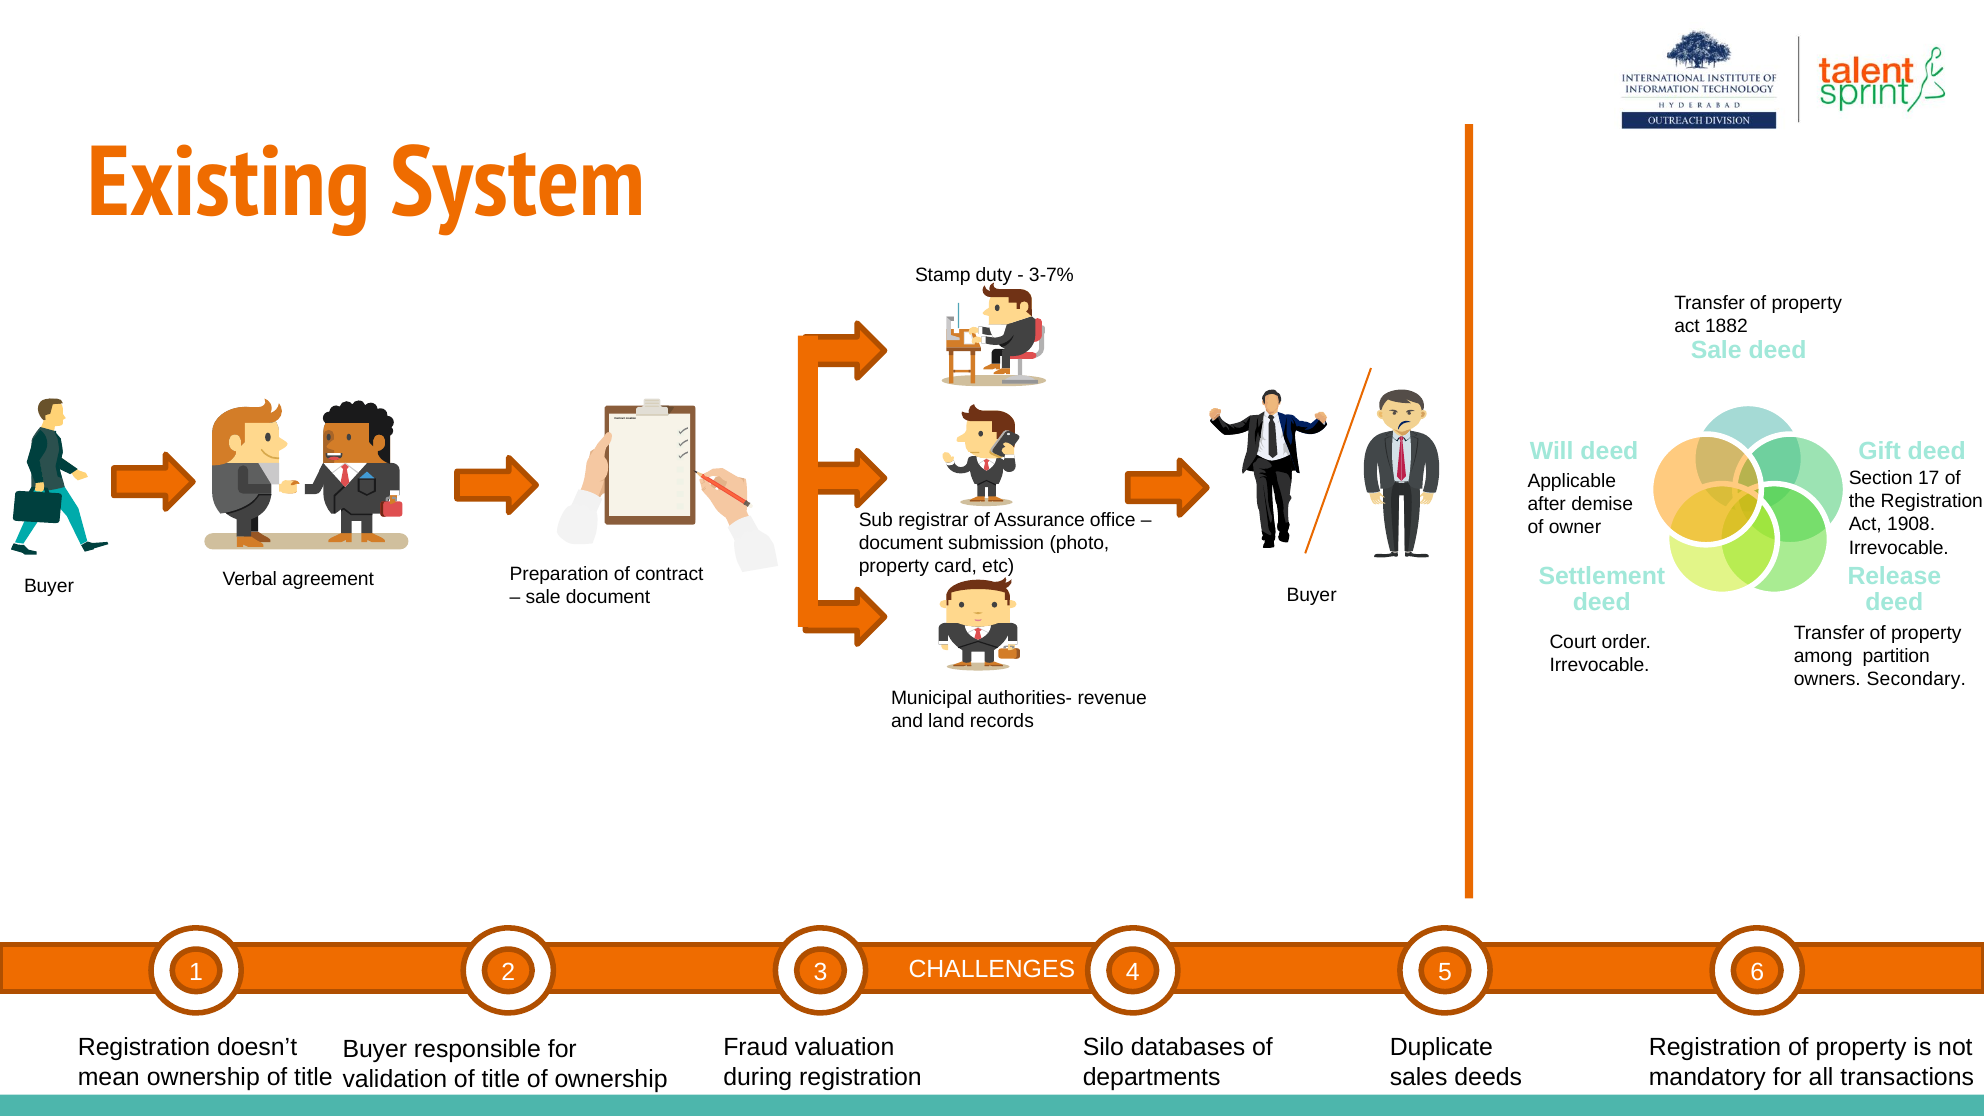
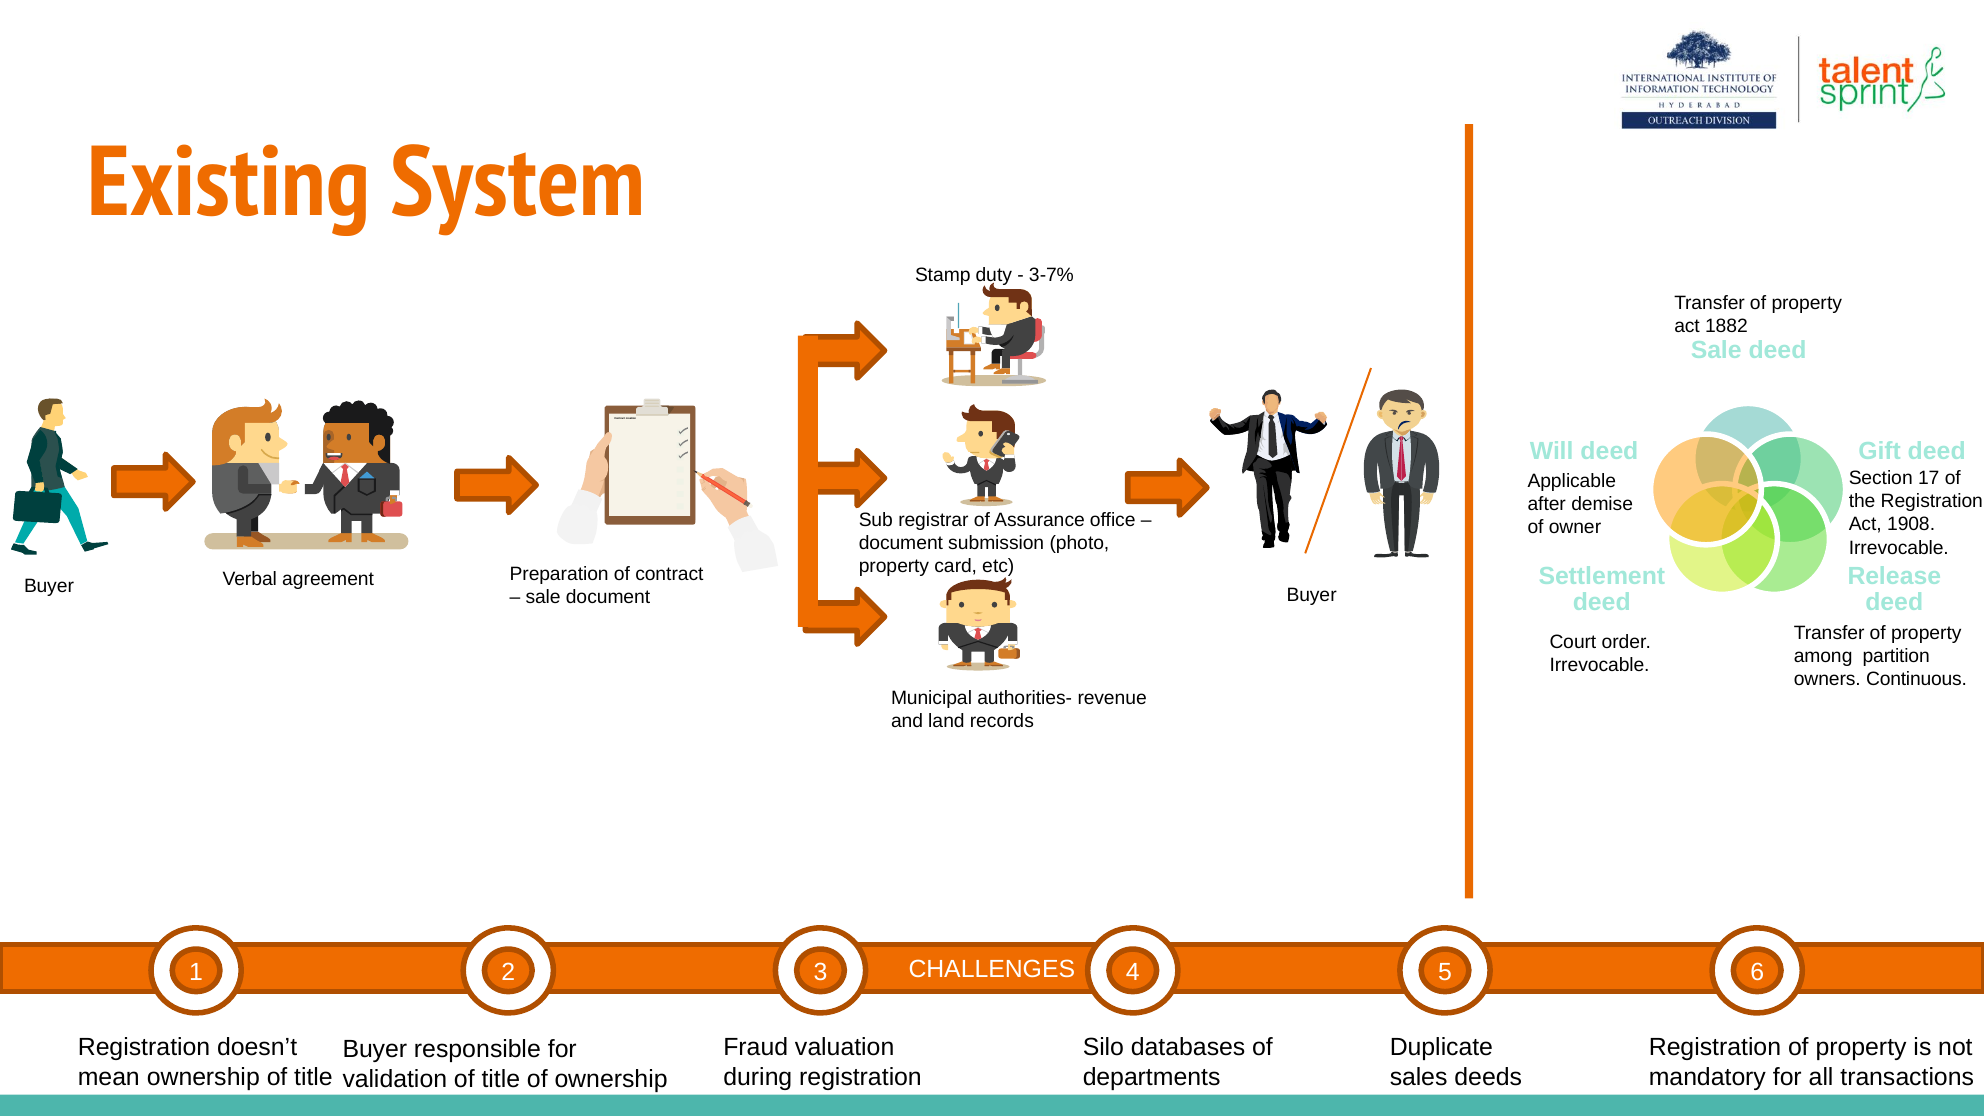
Secondary: Secondary -> Continuous
